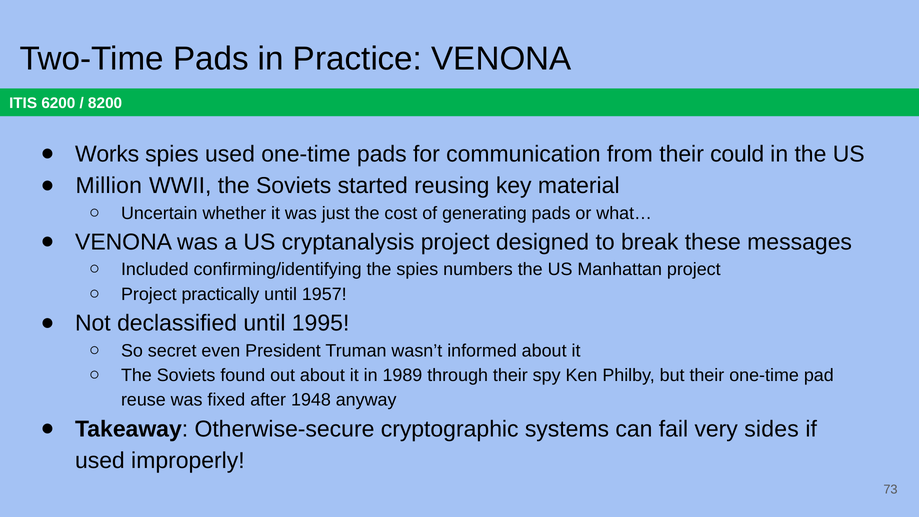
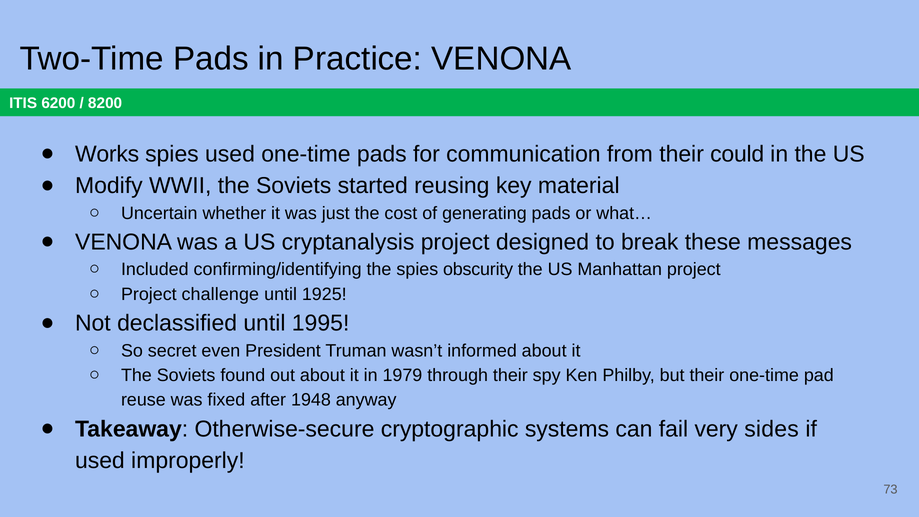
Million: Million -> Modify
numbers: numbers -> obscurity
practically: practically -> challenge
1957: 1957 -> 1925
1989: 1989 -> 1979
